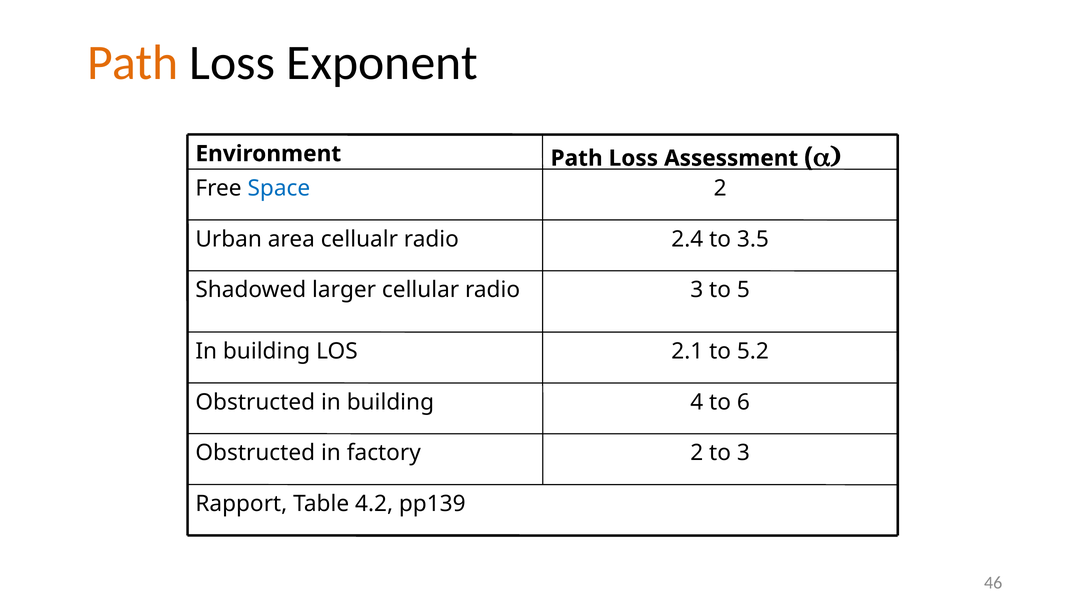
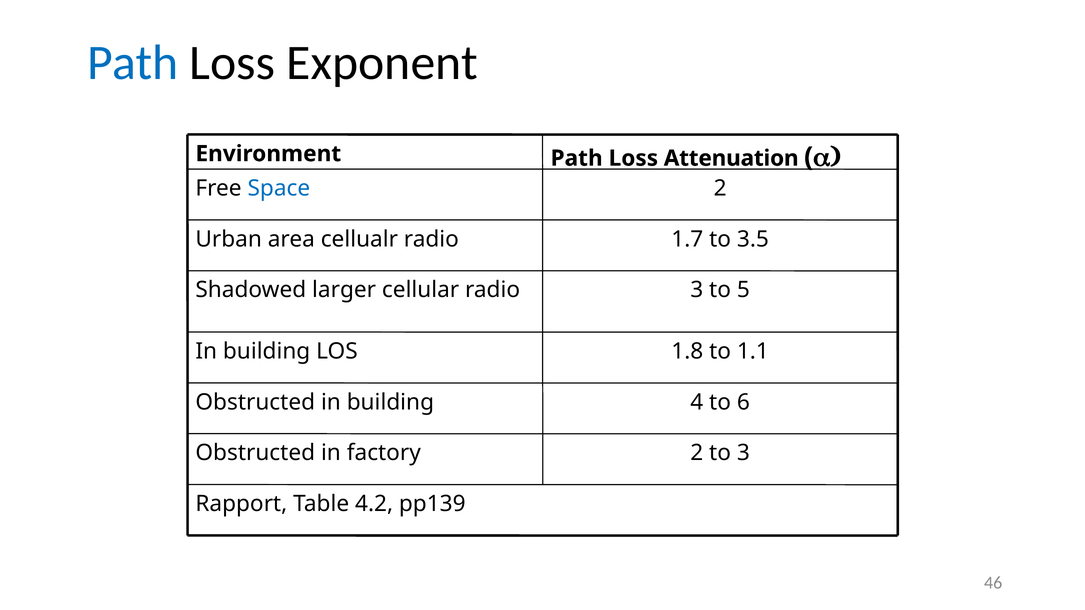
Path at (133, 63) colour: orange -> blue
Assessment: Assessment -> Attenuation
2.4: 2.4 -> 1.7
2.1: 2.1 -> 1.8
5.2: 5.2 -> 1.1
